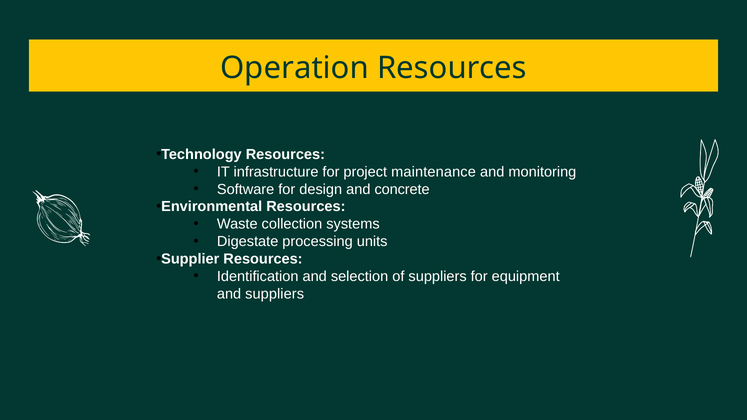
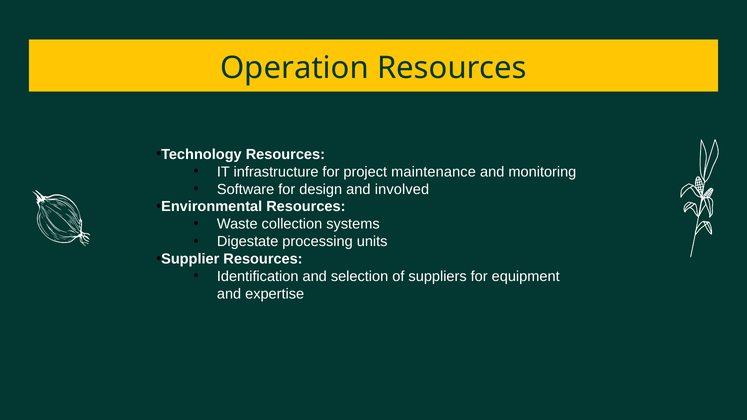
concrete: concrete -> involved
and suppliers: suppliers -> expertise
